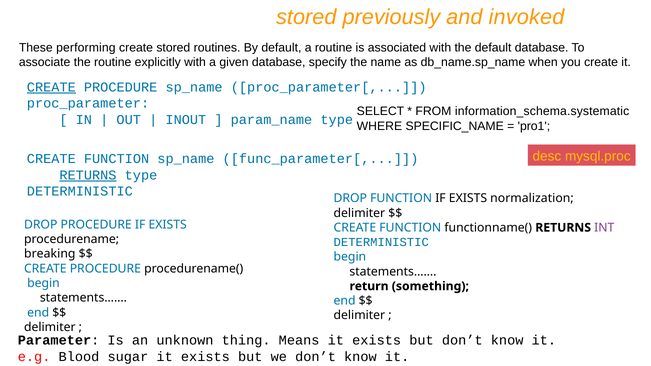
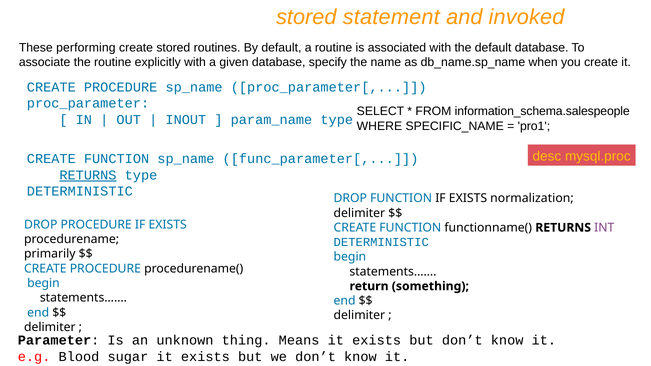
previously: previously -> statement
CREATE at (51, 87) underline: present -> none
information_schema.systematic: information_schema.systematic -> information_schema.salespeople
breaking: breaking -> primarily
